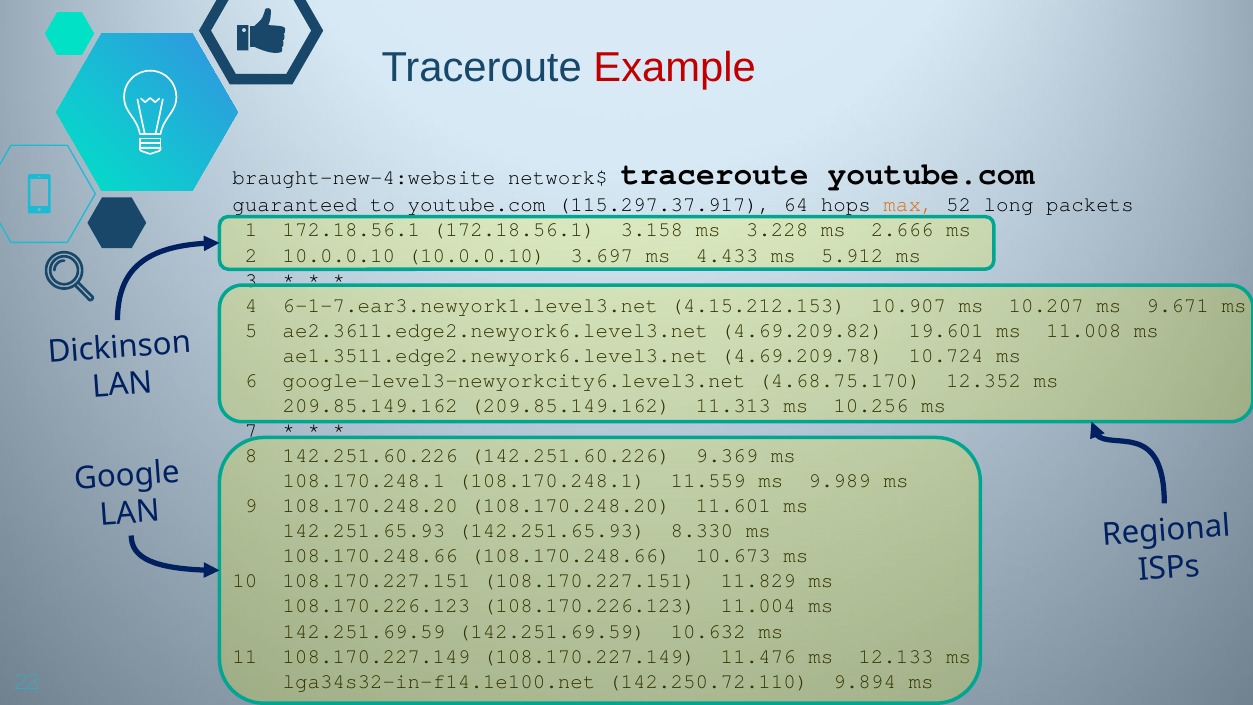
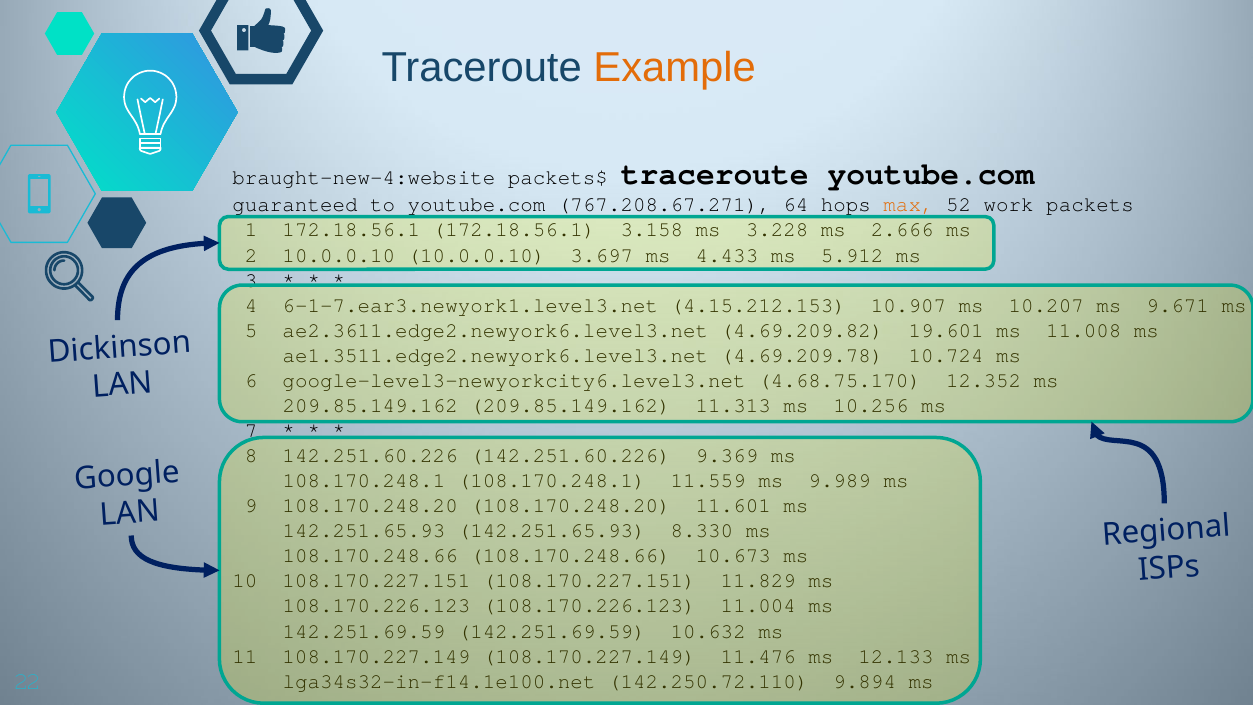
Example colour: red -> orange
network$: network$ -> packets$
115.297.37.917: 115.297.37.917 -> 767.208.67.271
long: long -> work
